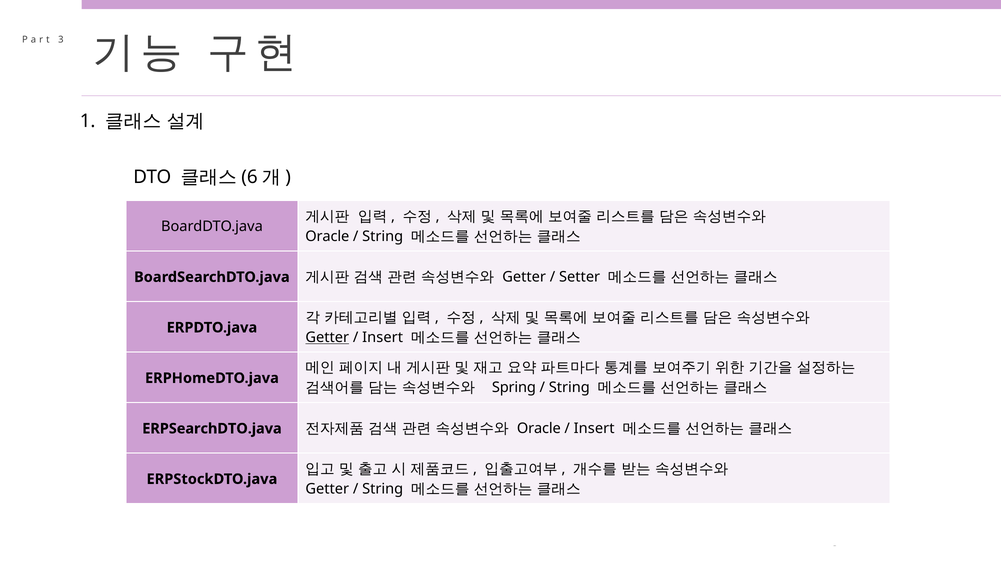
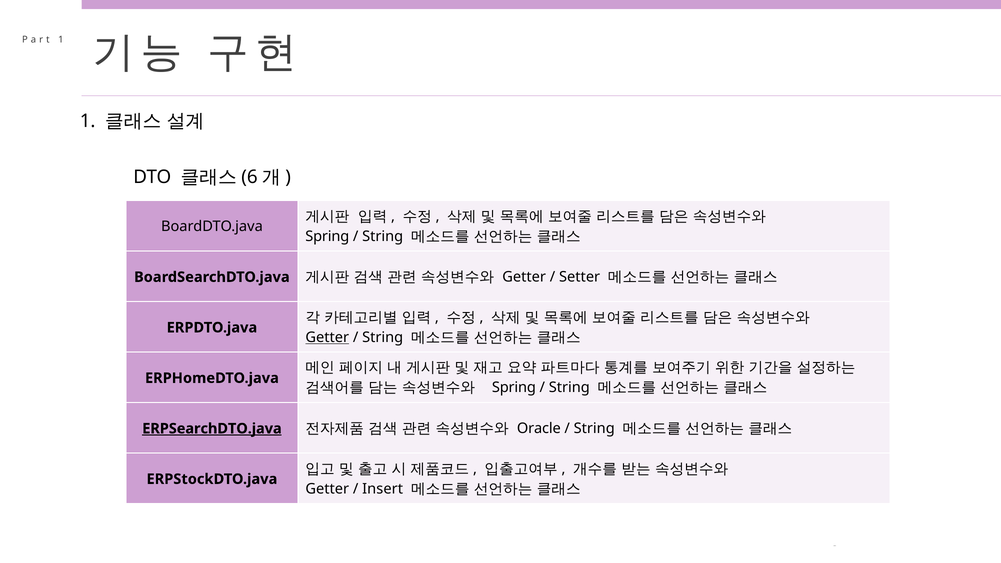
3 at (61, 40): 3 -> 1
Oracle at (327, 237): Oracle -> Spring
Insert at (383, 338): Insert -> String
ERPSearchDTO.java underline: none -> present
Insert at (594, 429): Insert -> String
String at (383, 489): String -> Insert
